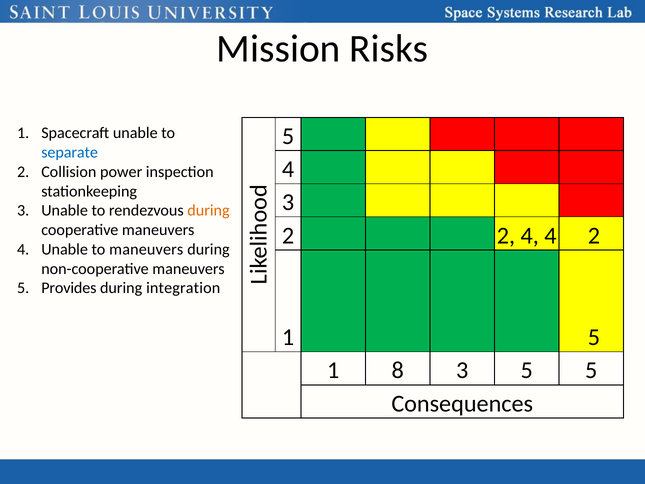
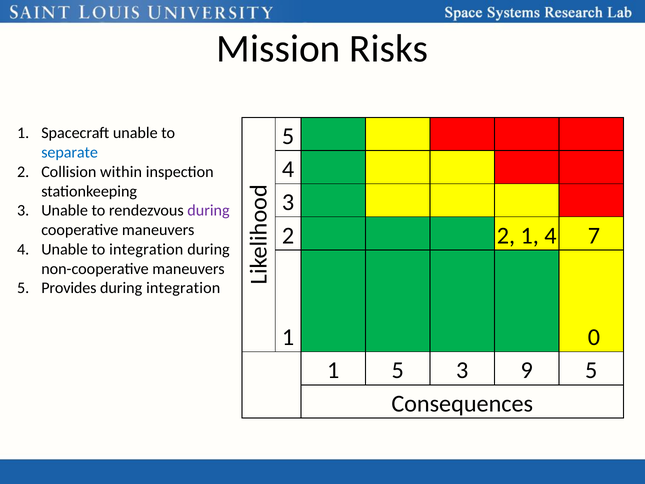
power: power -> within
during at (208, 211) colour: orange -> purple
2 4: 4 -> 1
4 2: 2 -> 7
to maneuvers: maneuvers -> integration
1 5: 5 -> 0
1 8: 8 -> 5
3 5: 5 -> 9
